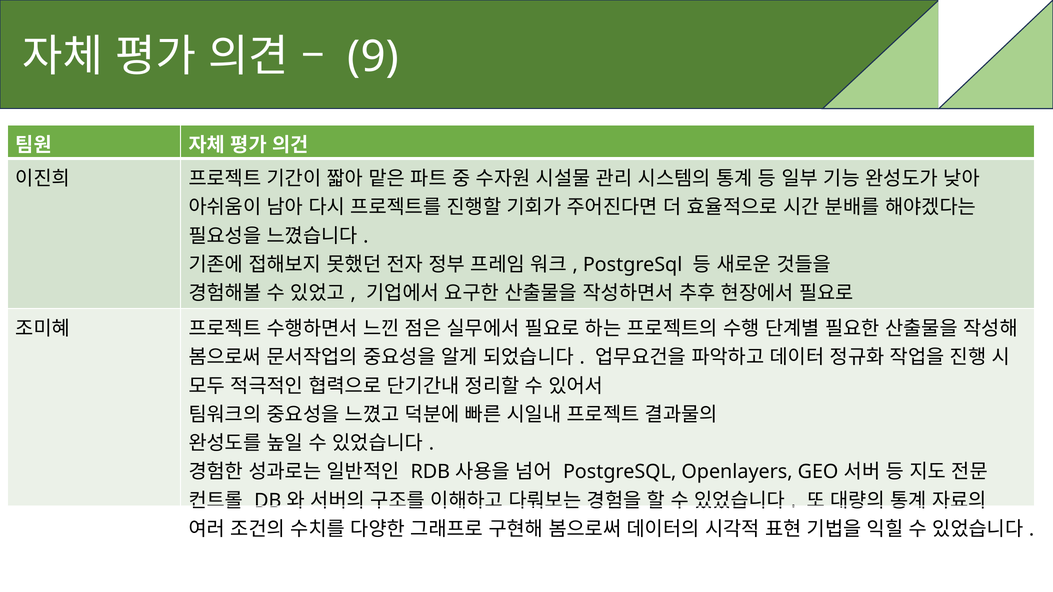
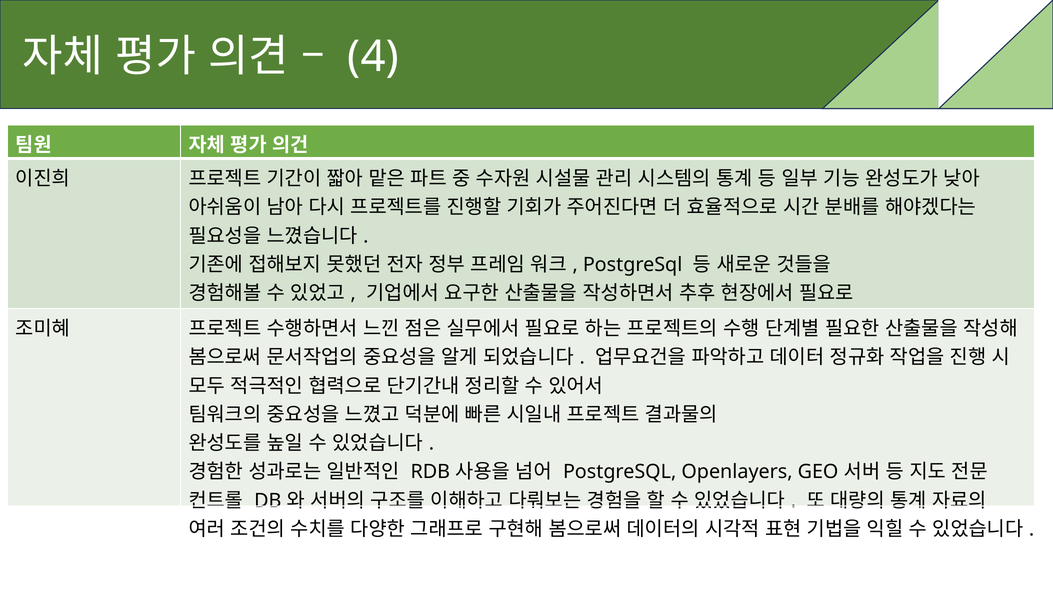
9: 9 -> 4
